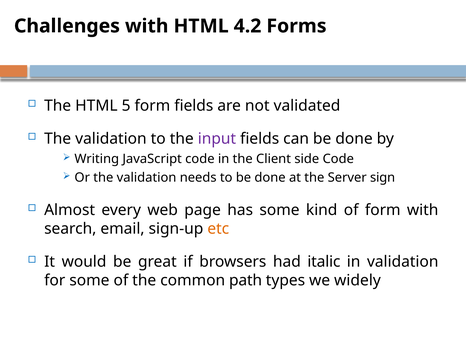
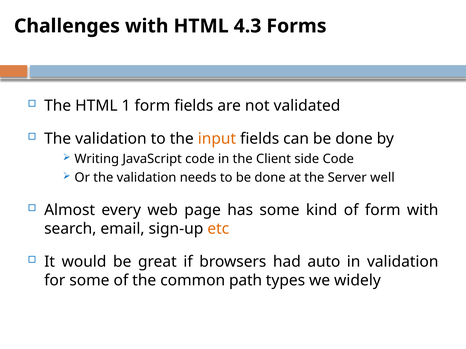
4.2: 4.2 -> 4.3
5: 5 -> 1
input colour: purple -> orange
sign: sign -> well
italic: italic -> auto
